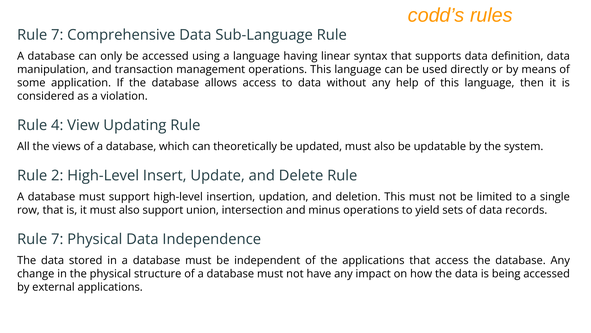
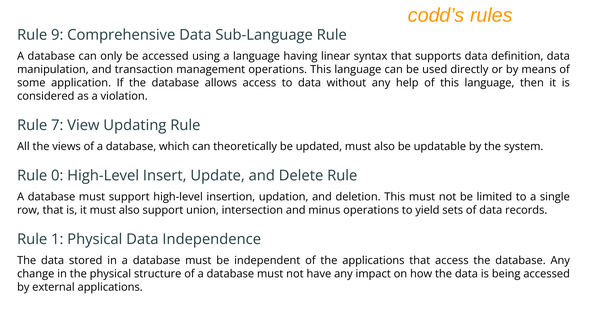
7 at (57, 35): 7 -> 9
4: 4 -> 7
2: 2 -> 0
7 at (57, 239): 7 -> 1
